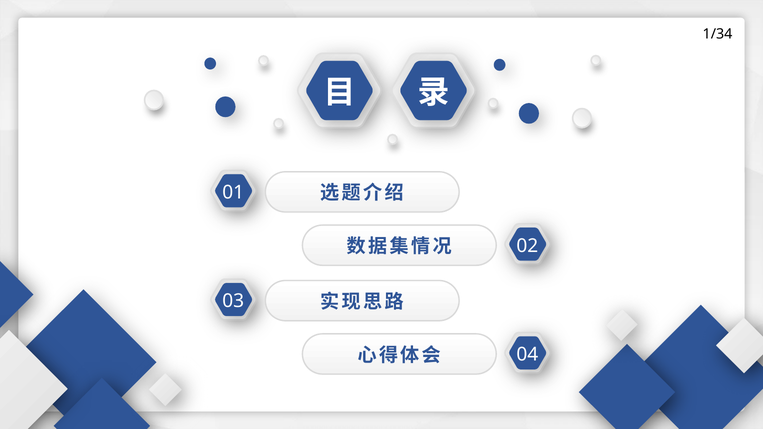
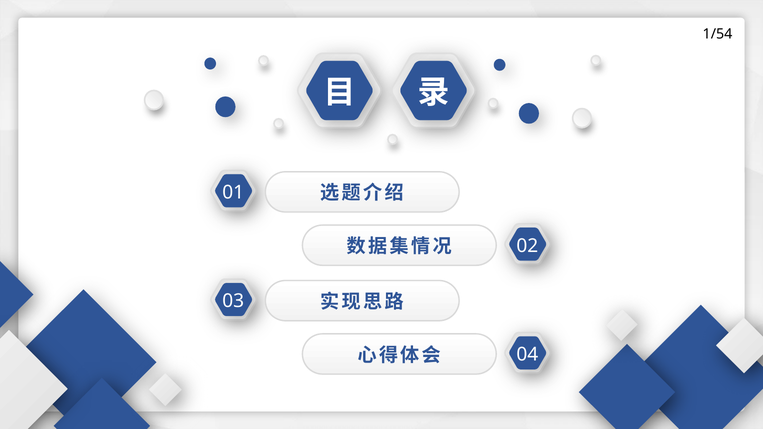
1/34: 1/34 -> 1/54
